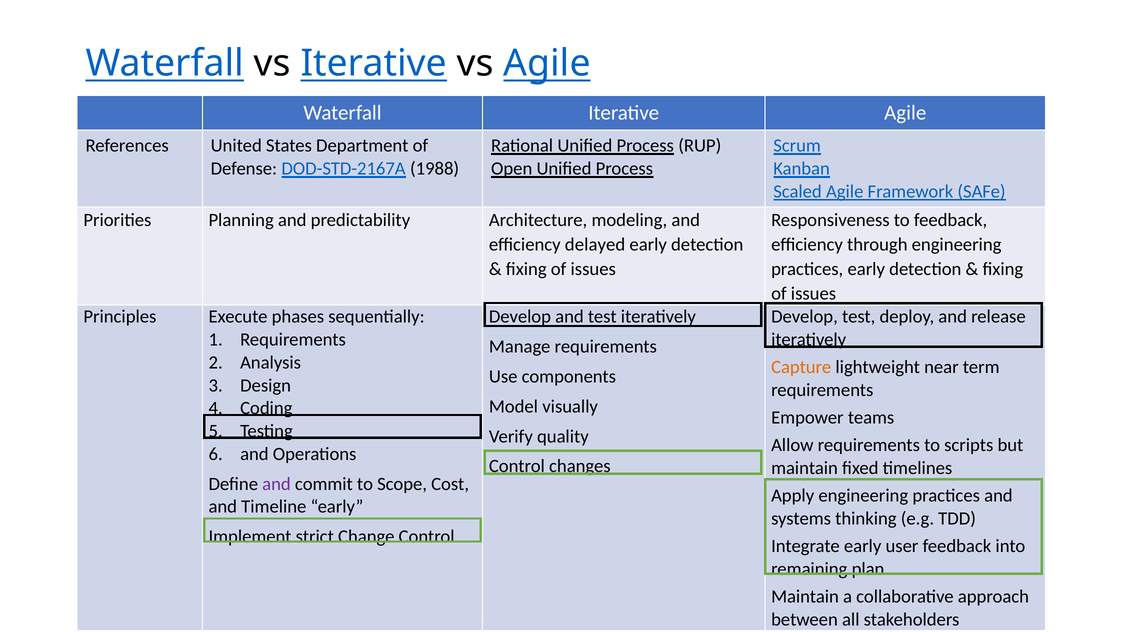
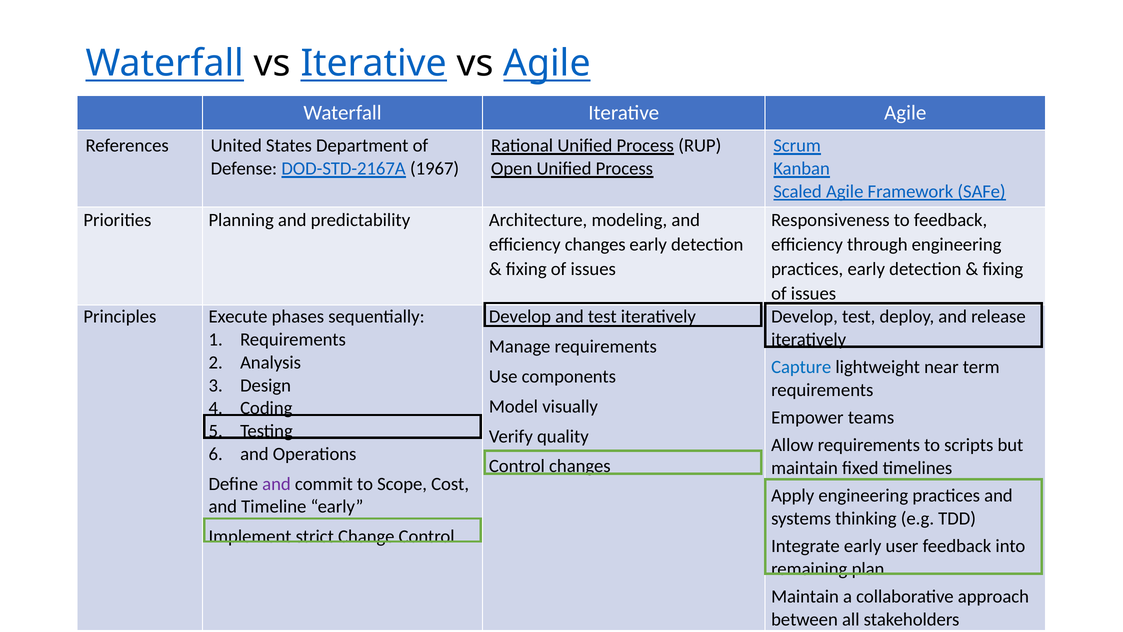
1988: 1988 -> 1967
efficiency delayed: delayed -> changes
Capture colour: orange -> blue
